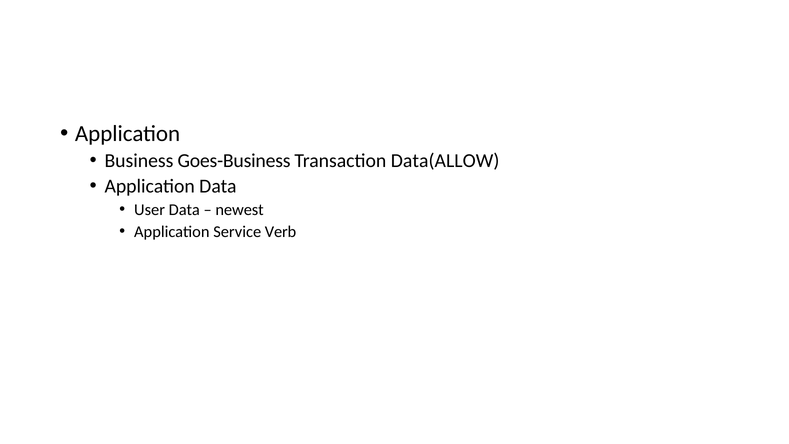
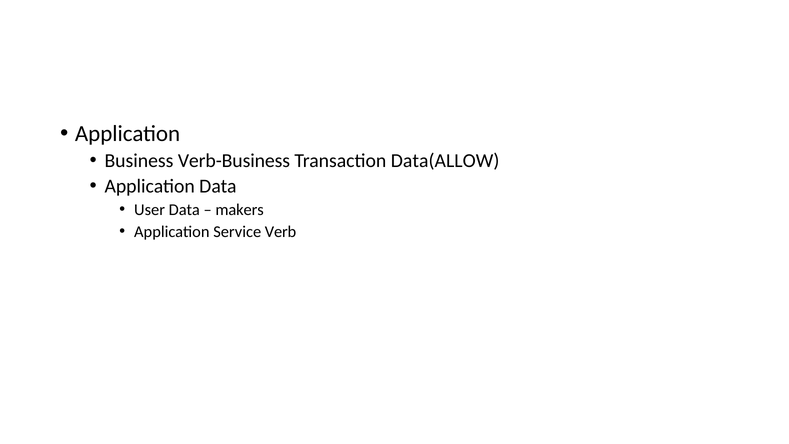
Goes-Business: Goes-Business -> Verb-Business
newest: newest -> makers
